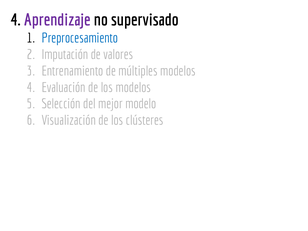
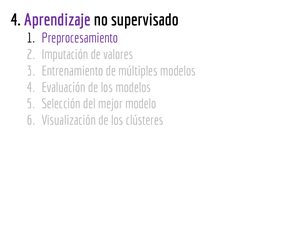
Preprocesamiento colour: blue -> purple
